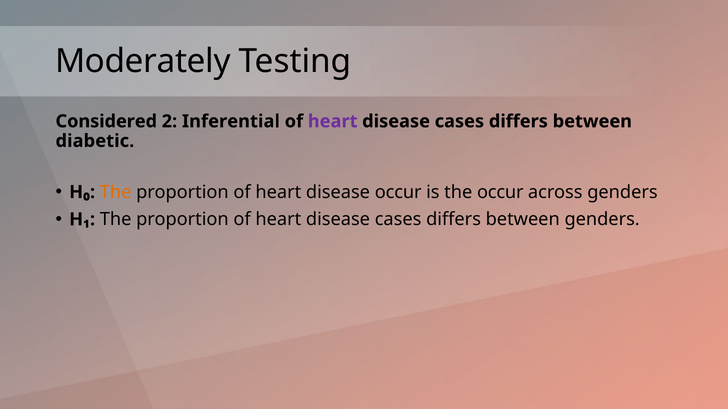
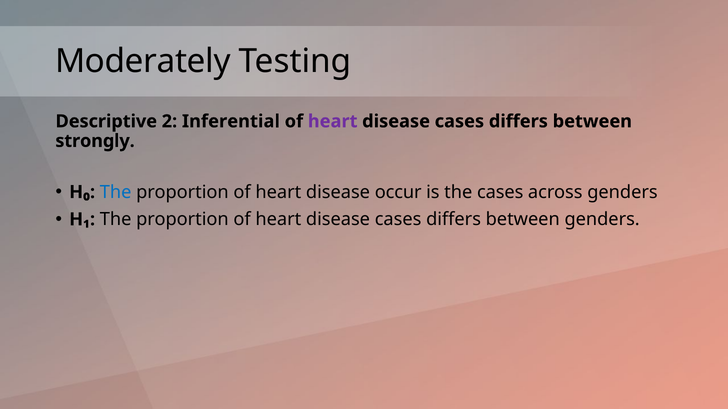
Considered: Considered -> Descriptive
diabetic: diabetic -> strongly
The at (116, 192) colour: orange -> blue
the occur: occur -> cases
